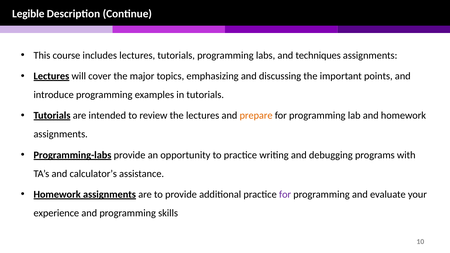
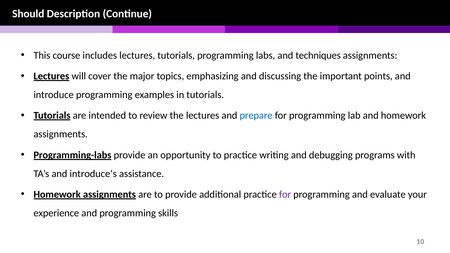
Legible: Legible -> Should
prepare colour: orange -> blue
calculator’s: calculator’s -> introduce’s
